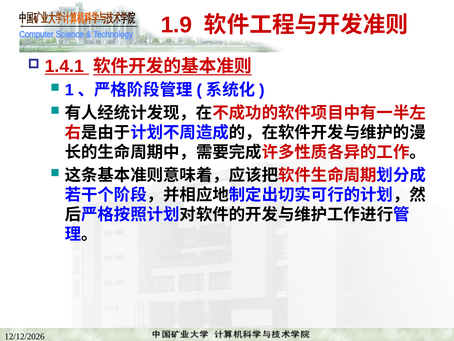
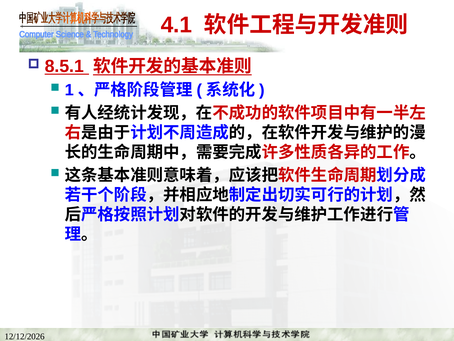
1.9: 1.9 -> 4.1
1.4.1: 1.4.1 -> 8.5.1
